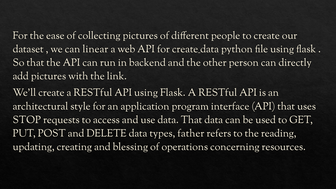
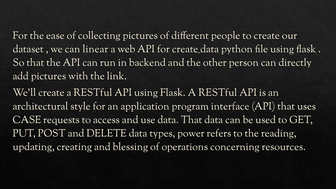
STOP: STOP -> CASE
father: father -> power
